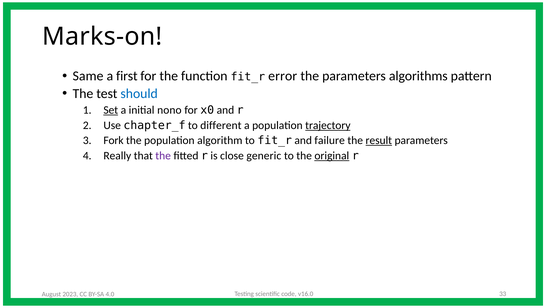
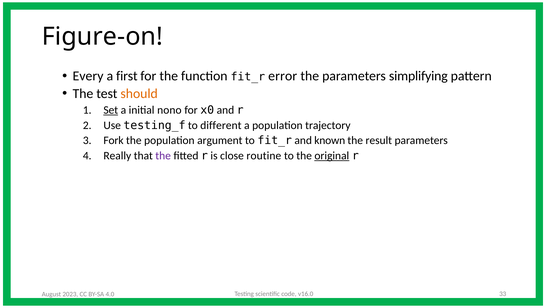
Marks-on: Marks-on -> Figure-on
Same: Same -> Every
algorithms: algorithms -> simplifying
should colour: blue -> orange
chapter_f: chapter_f -> testing_f
trajectory underline: present -> none
algorithm: algorithm -> argument
failure: failure -> known
result underline: present -> none
generic: generic -> routine
